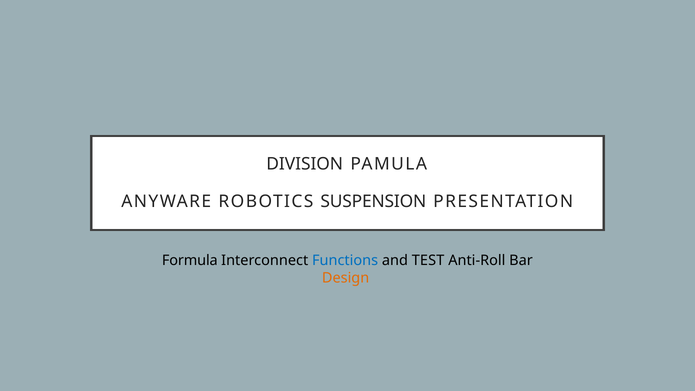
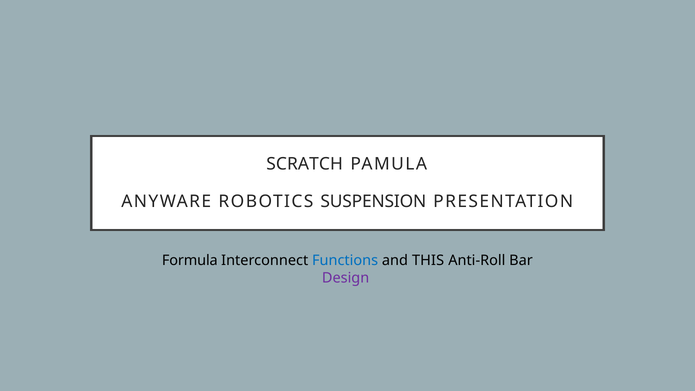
DIVISION: DIVISION -> SCRATCH
TEST: TEST -> THIS
Design colour: orange -> purple
